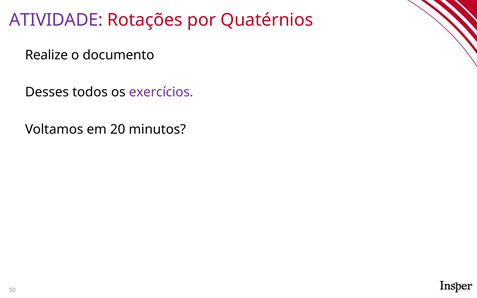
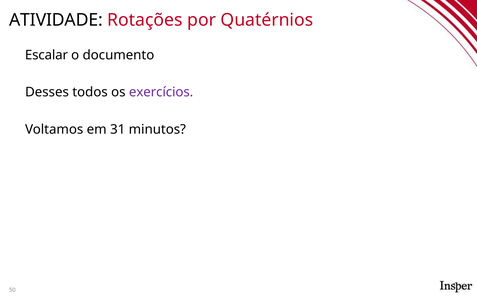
ATIVIDADE colour: purple -> black
Realize: Realize -> Escalar
20: 20 -> 31
